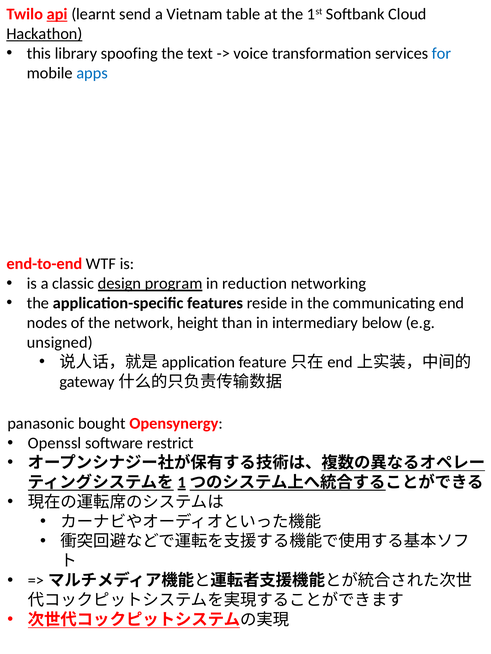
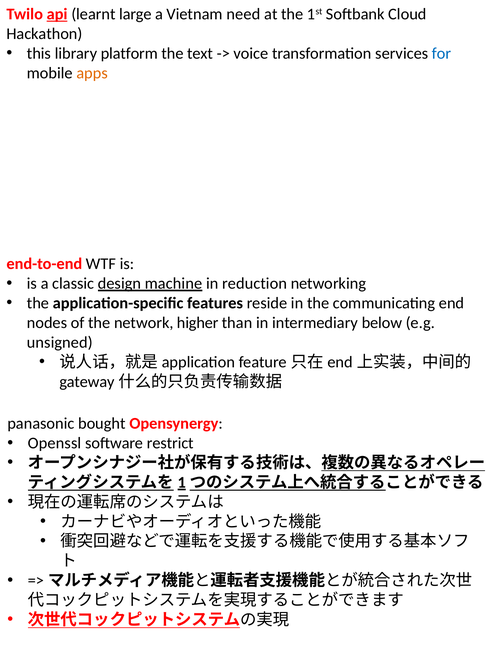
send: send -> large
table: table -> need
Hackathon underline: present -> none
spoofing: spoofing -> platform
apps colour: blue -> orange
program: program -> machine
height: height -> higher
